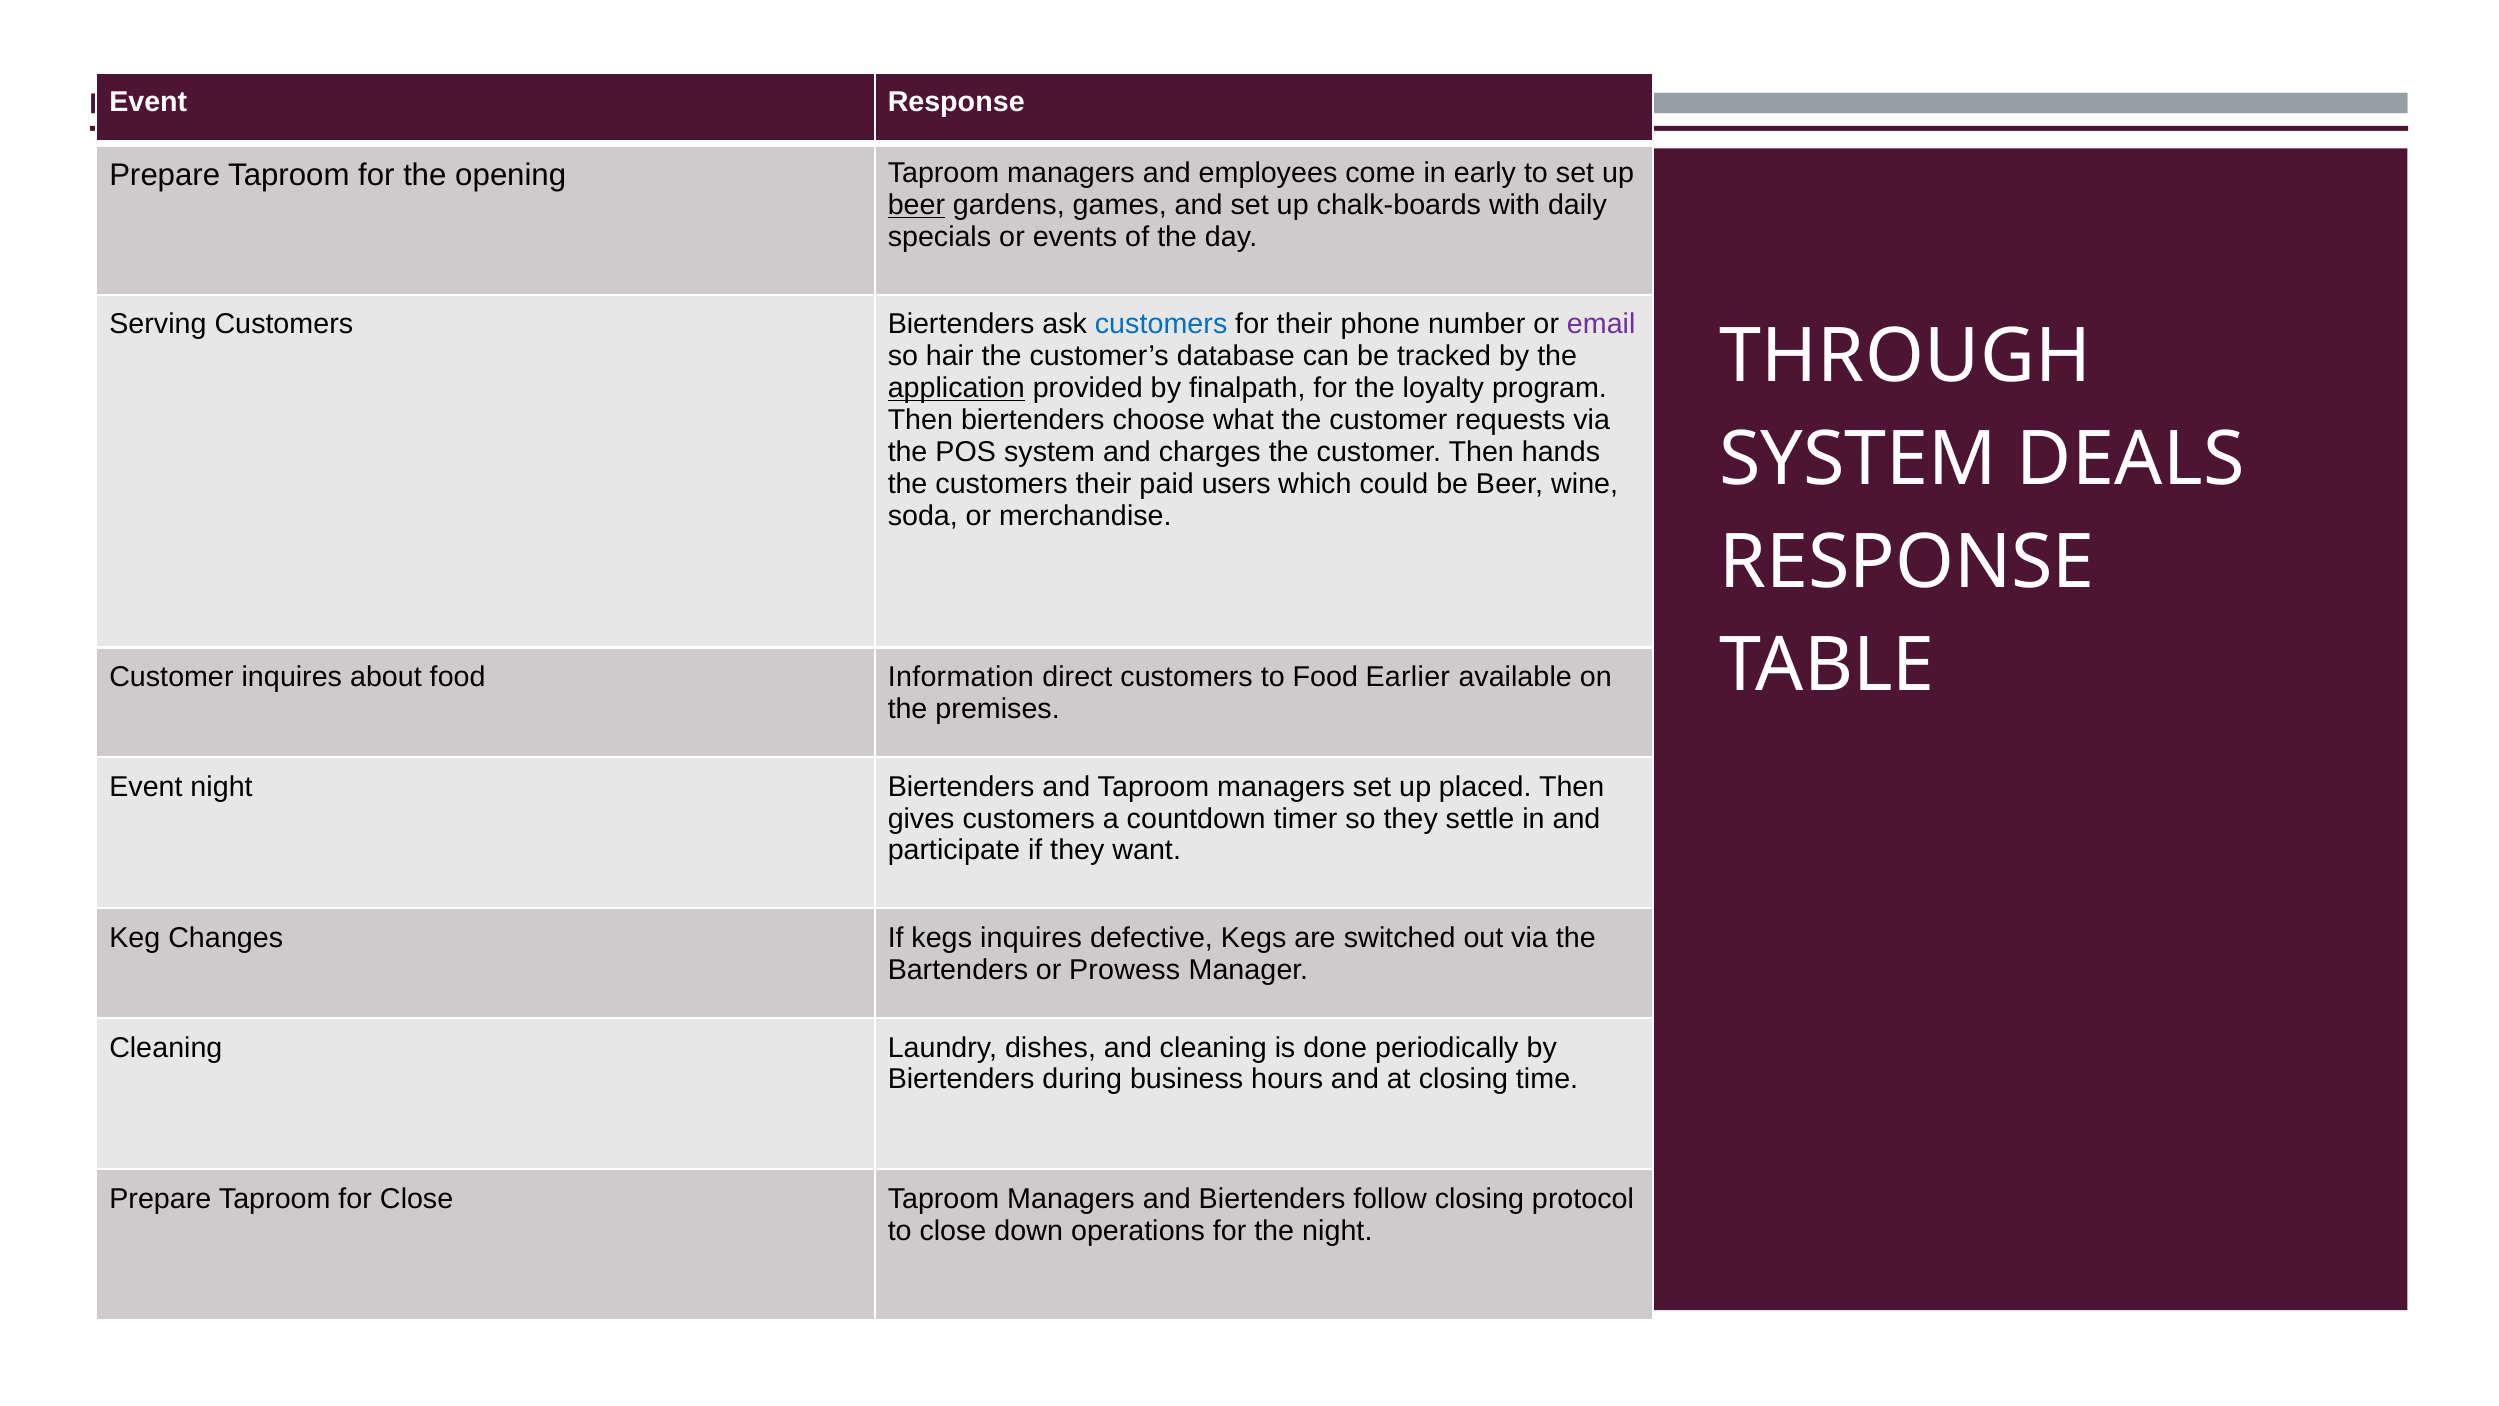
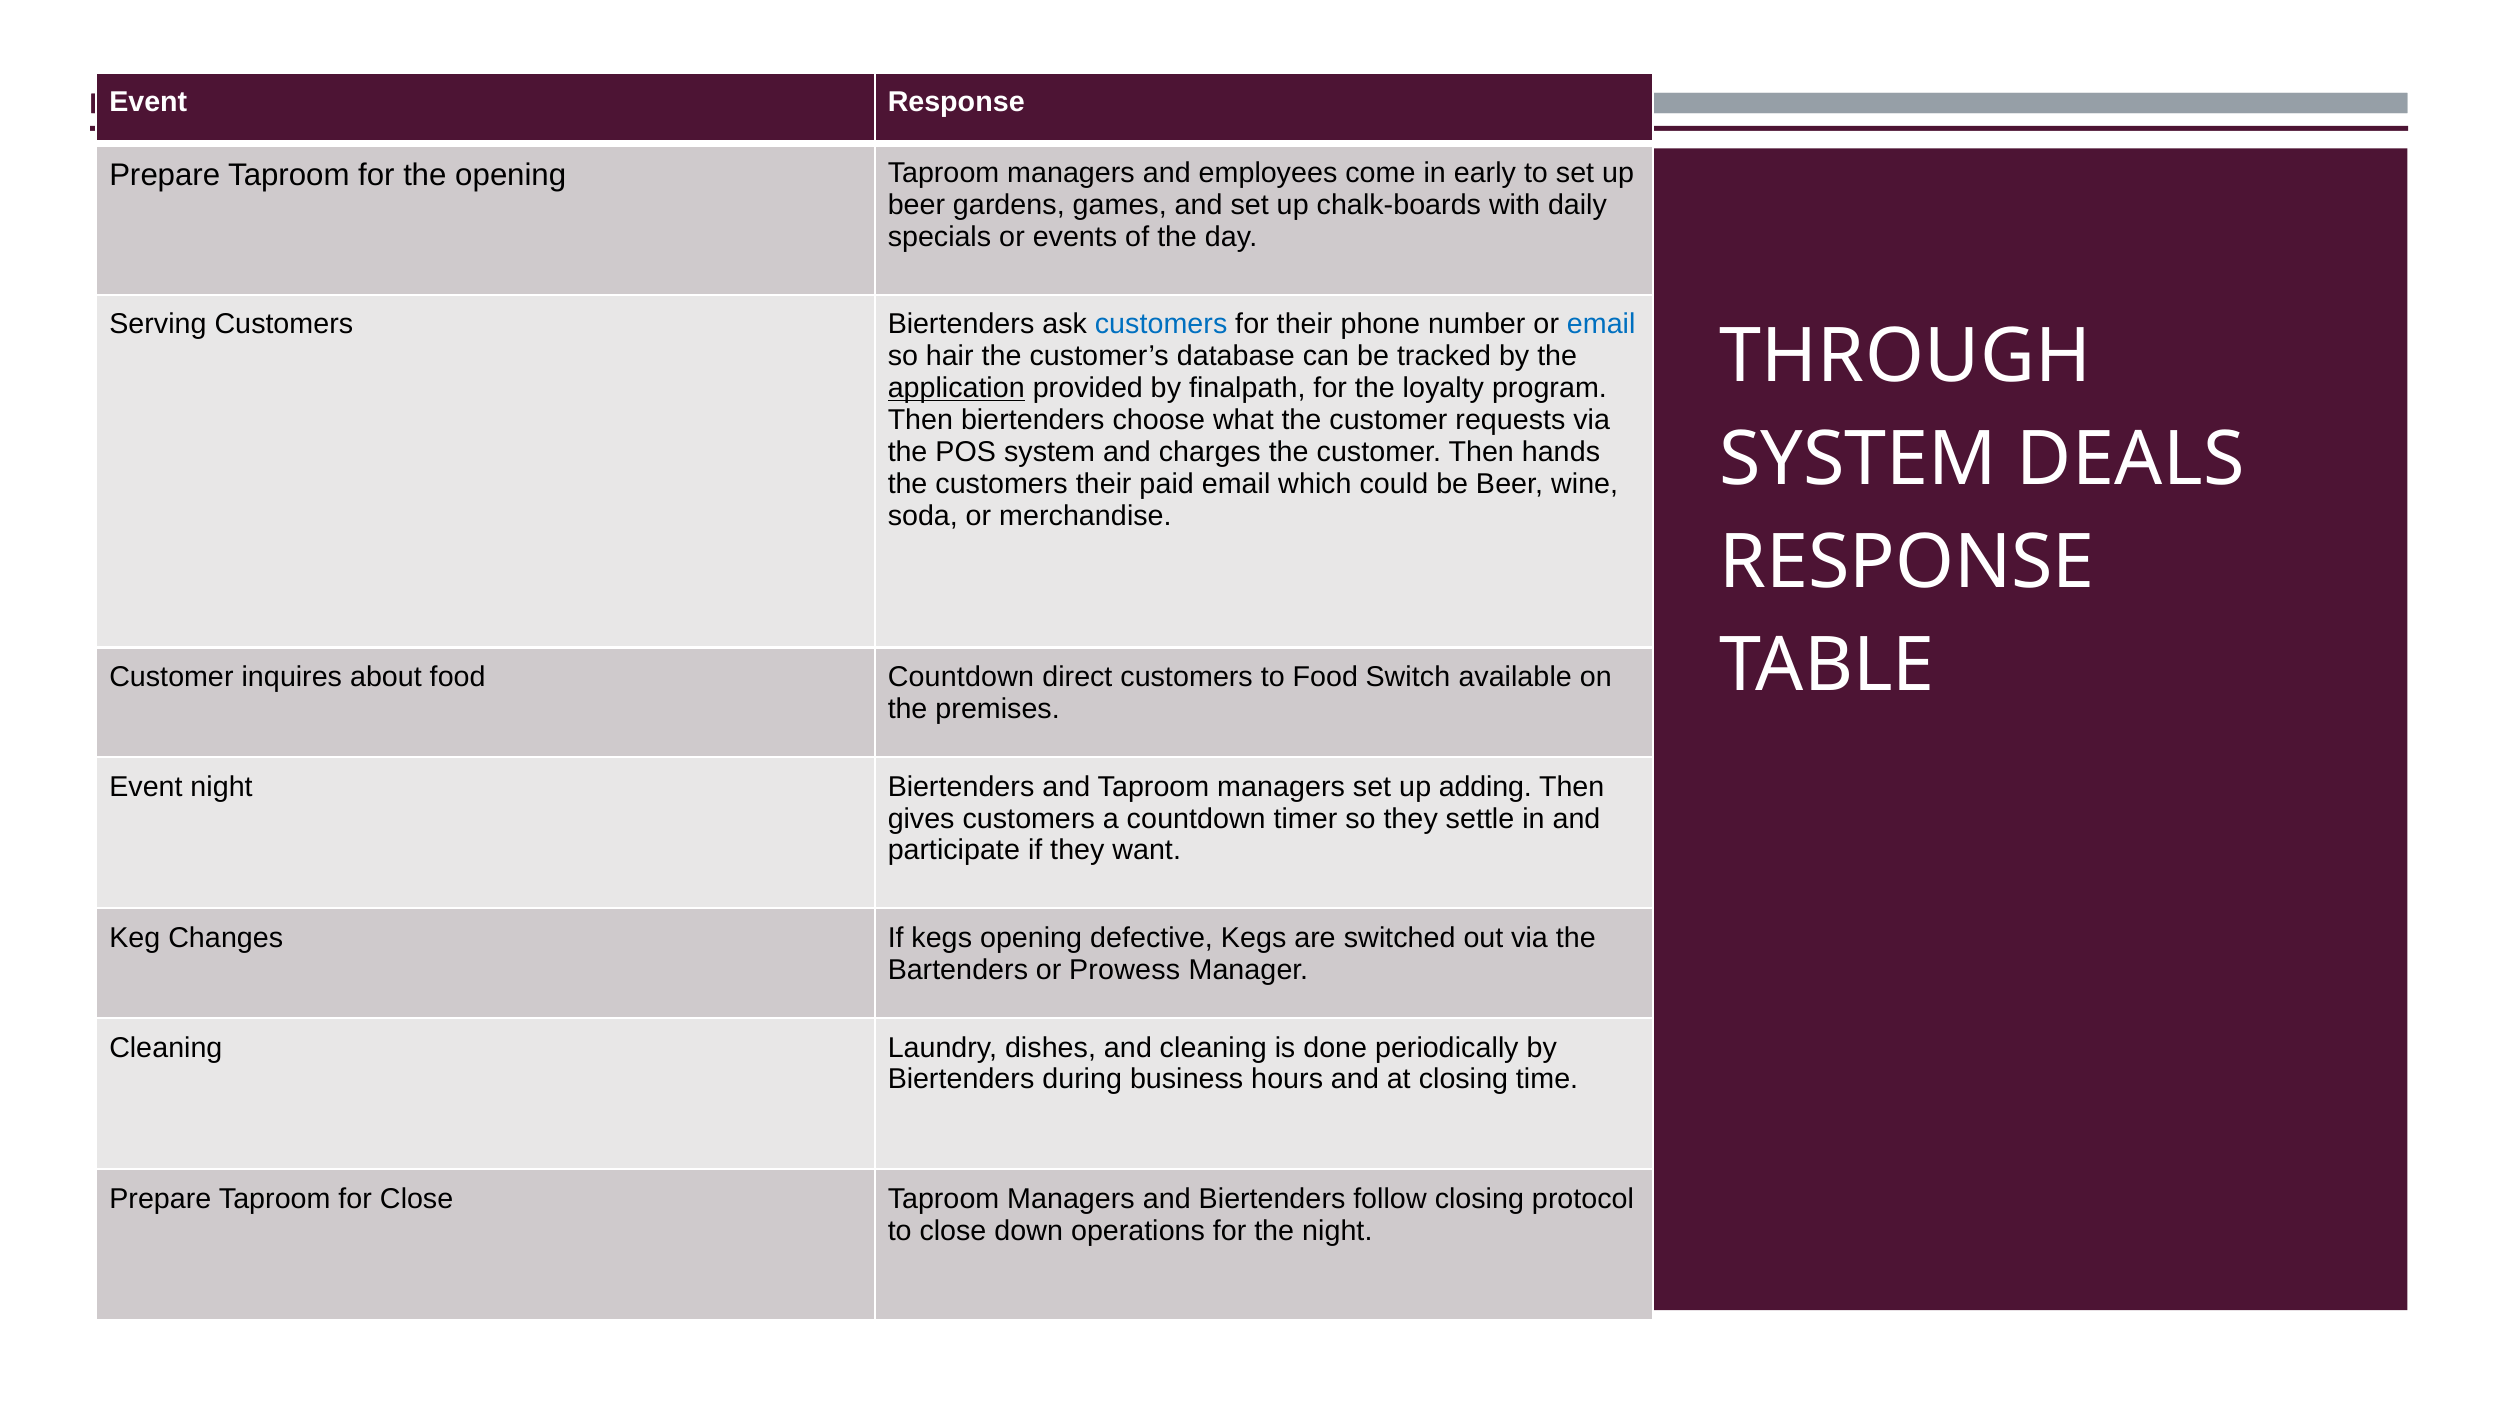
beer at (916, 205) underline: present -> none
email at (1601, 324) colour: purple -> blue
paid users: users -> email
food Information: Information -> Countdown
Earlier: Earlier -> Switch
placed: placed -> adding
kegs inquires: inquires -> opening
